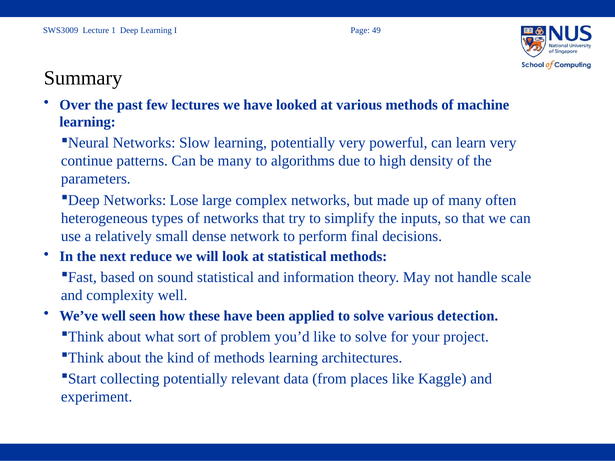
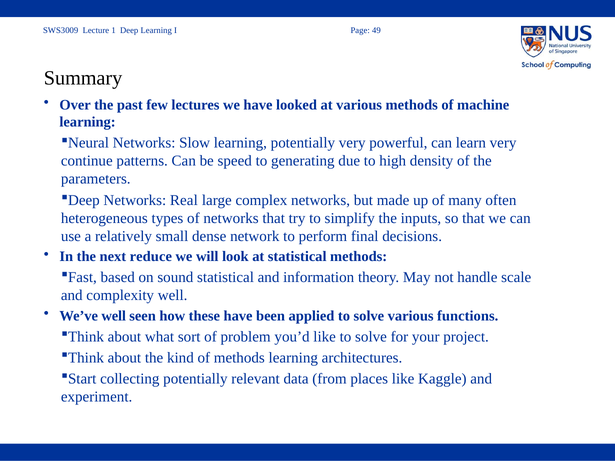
be many: many -> speed
algorithms: algorithms -> generating
Lose: Lose -> Real
detection: detection -> functions
